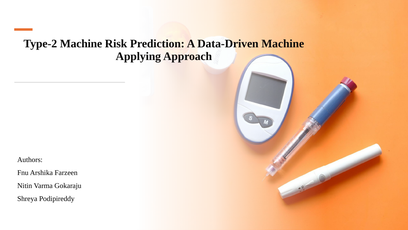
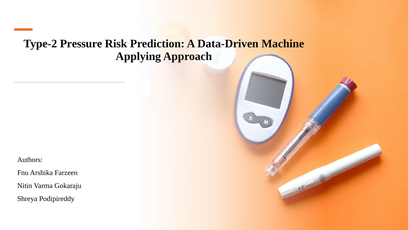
Type-2 Machine: Machine -> Pressure
